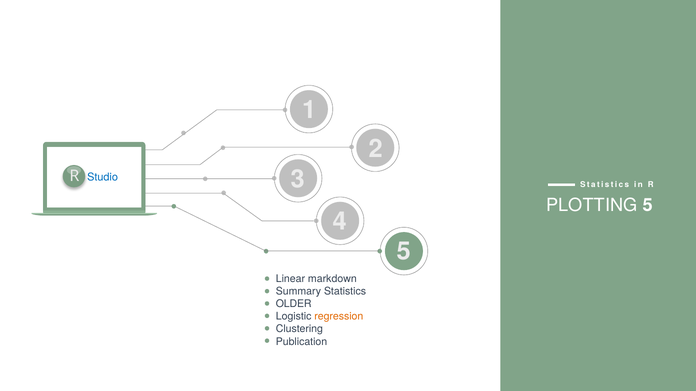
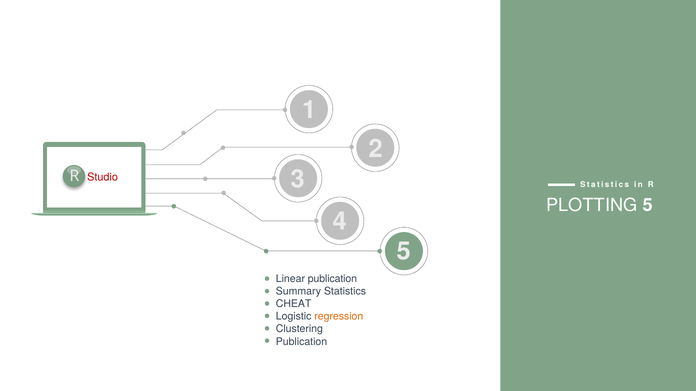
Studio colour: blue -> red
Linear markdown: markdown -> publication
OLDER: OLDER -> CHEAT
